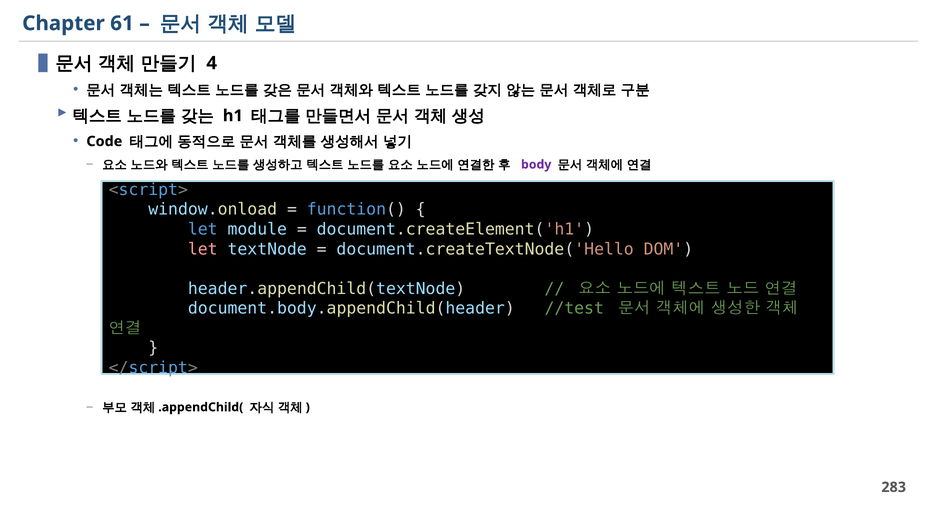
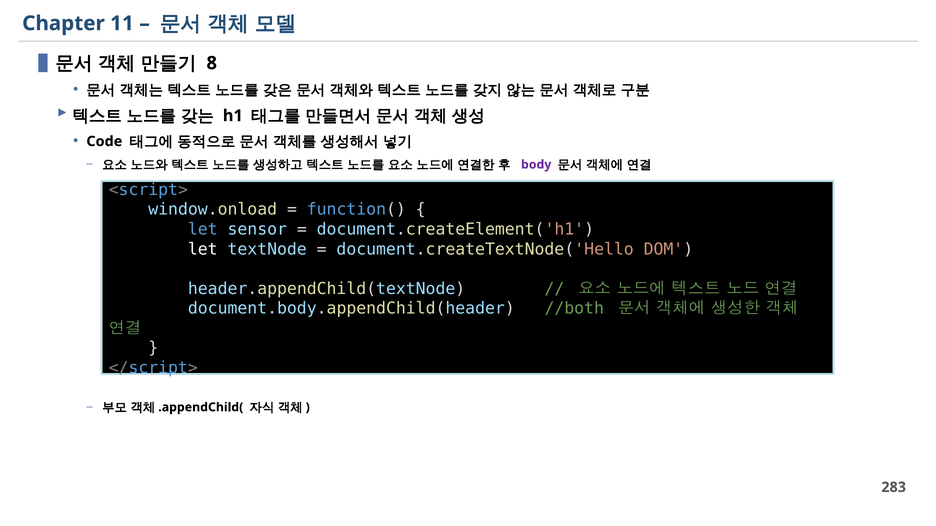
61: 61 -> 11
4: 4 -> 8
module: module -> sensor
let at (203, 249) colour: pink -> white
//test: //test -> //both
